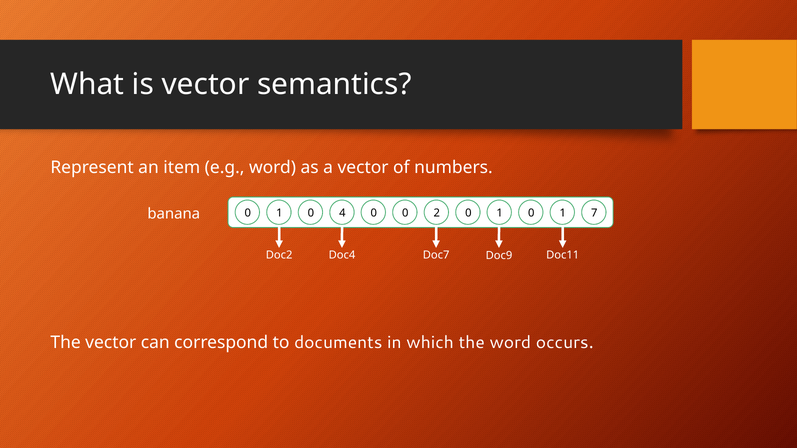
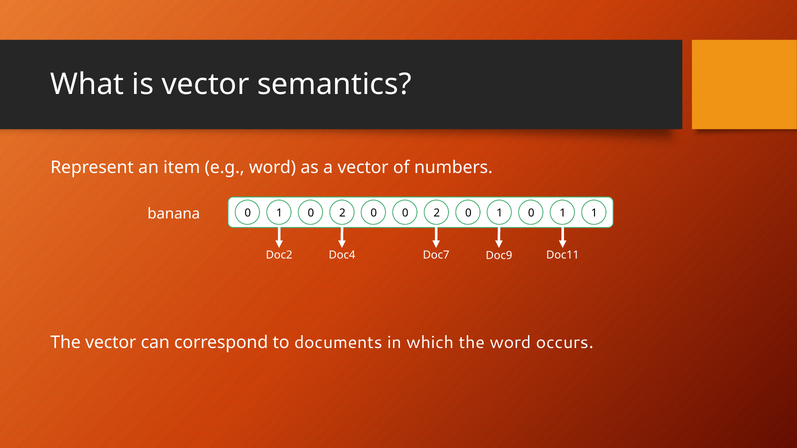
1 0 4: 4 -> 2
1 7: 7 -> 1
